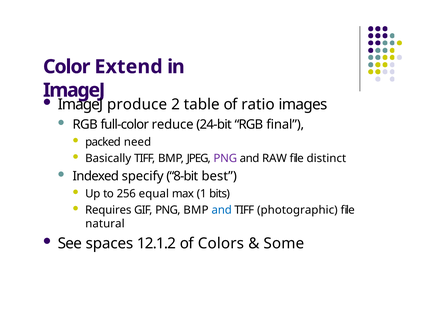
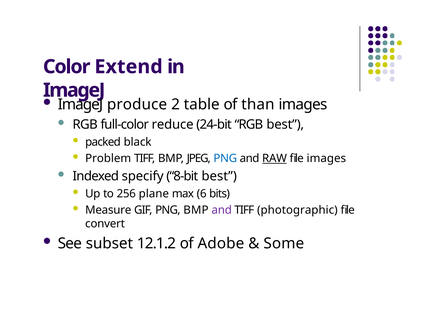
ratio: ratio -> than
RGB final: final -> best
need: need -> black
Basically: Basically -> Problem
PNG at (225, 158) colour: purple -> blue
RAW underline: none -> present
file distinct: distinct -> images
equal: equal -> plane
1: 1 -> 6
Requires: Requires -> Measure
and at (222, 210) colour: blue -> purple
natural: natural -> convert
spaces: spaces -> subset
Colors: Colors -> Adobe
